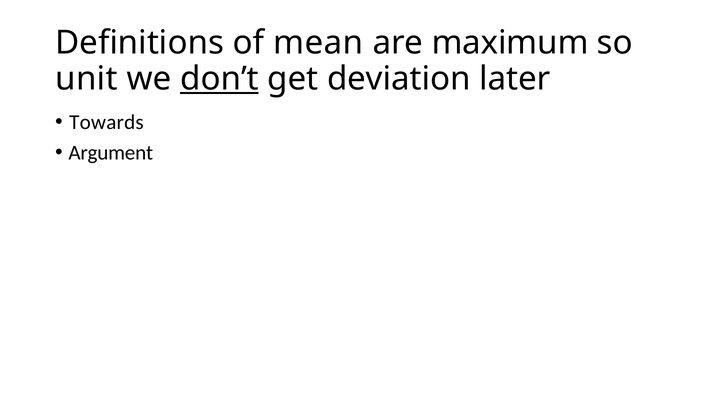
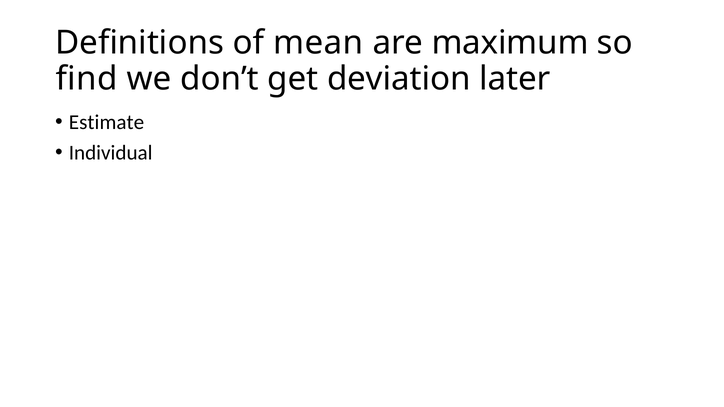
unit: unit -> find
don’t underline: present -> none
Towards: Towards -> Estimate
Argument: Argument -> Individual
